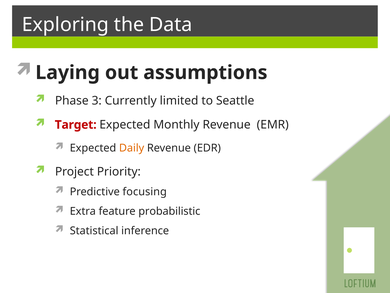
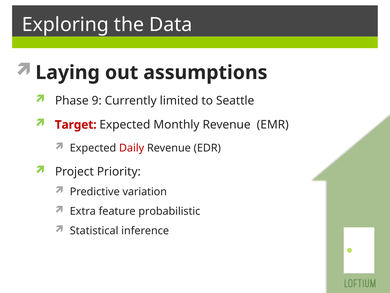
3: 3 -> 9
Daily colour: orange -> red
focusing: focusing -> variation
